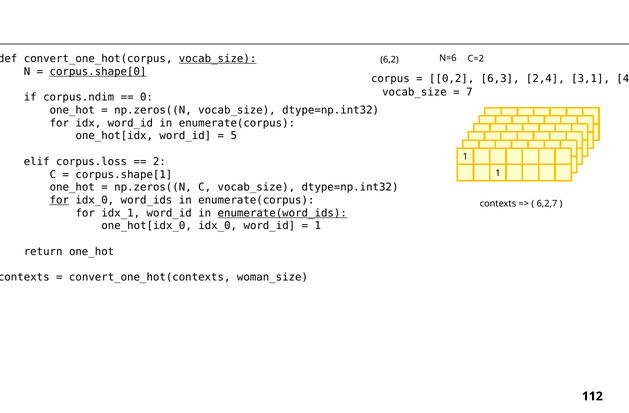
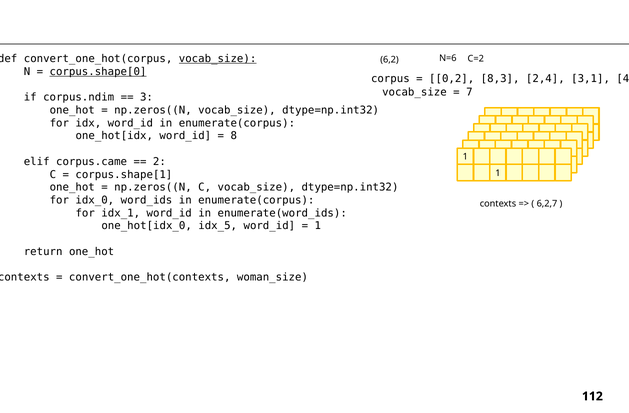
6,3: 6,3 -> 8,3
0: 0 -> 3
5: 5 -> 8
corpus.loss: corpus.loss -> corpus.came
for at (59, 200) underline: present -> none
enumerate(word_ids underline: present -> none
one_hot[idx_0 idx_0: idx_0 -> idx_5
